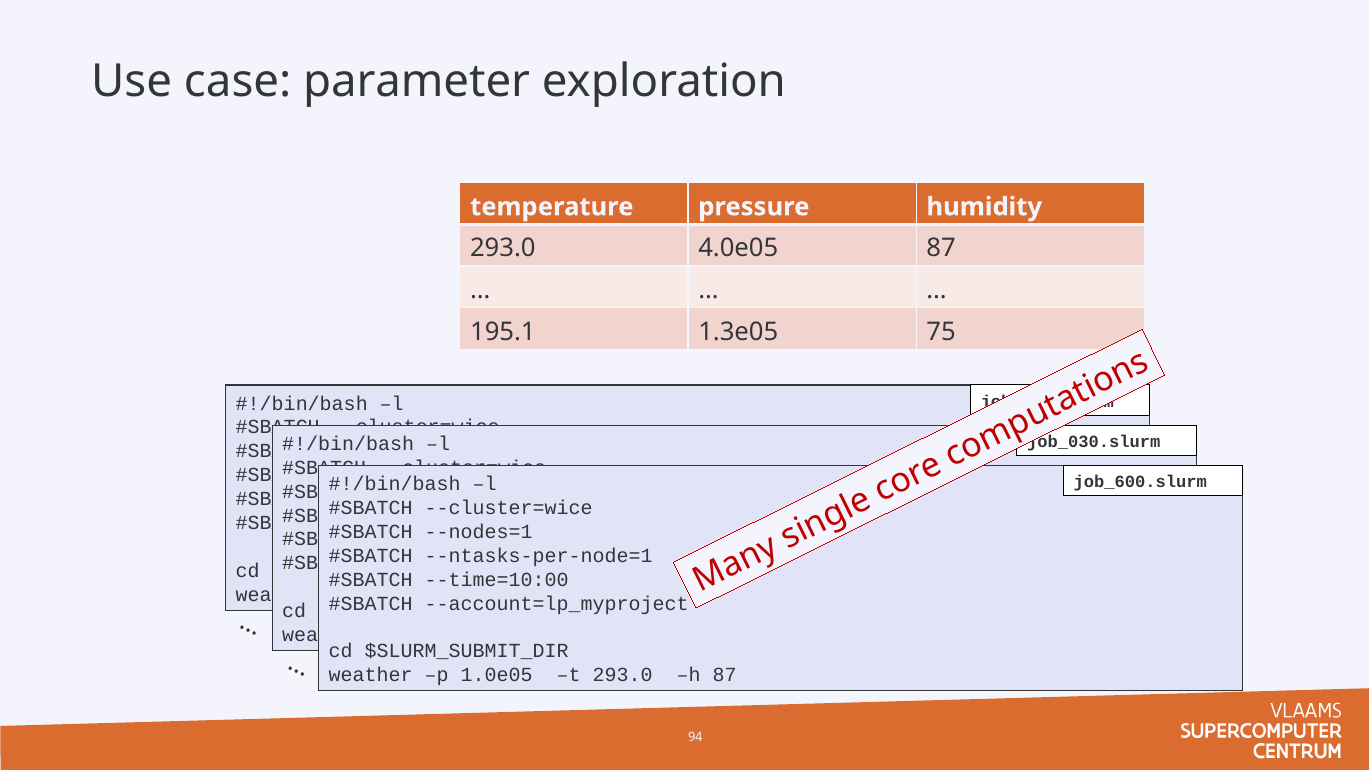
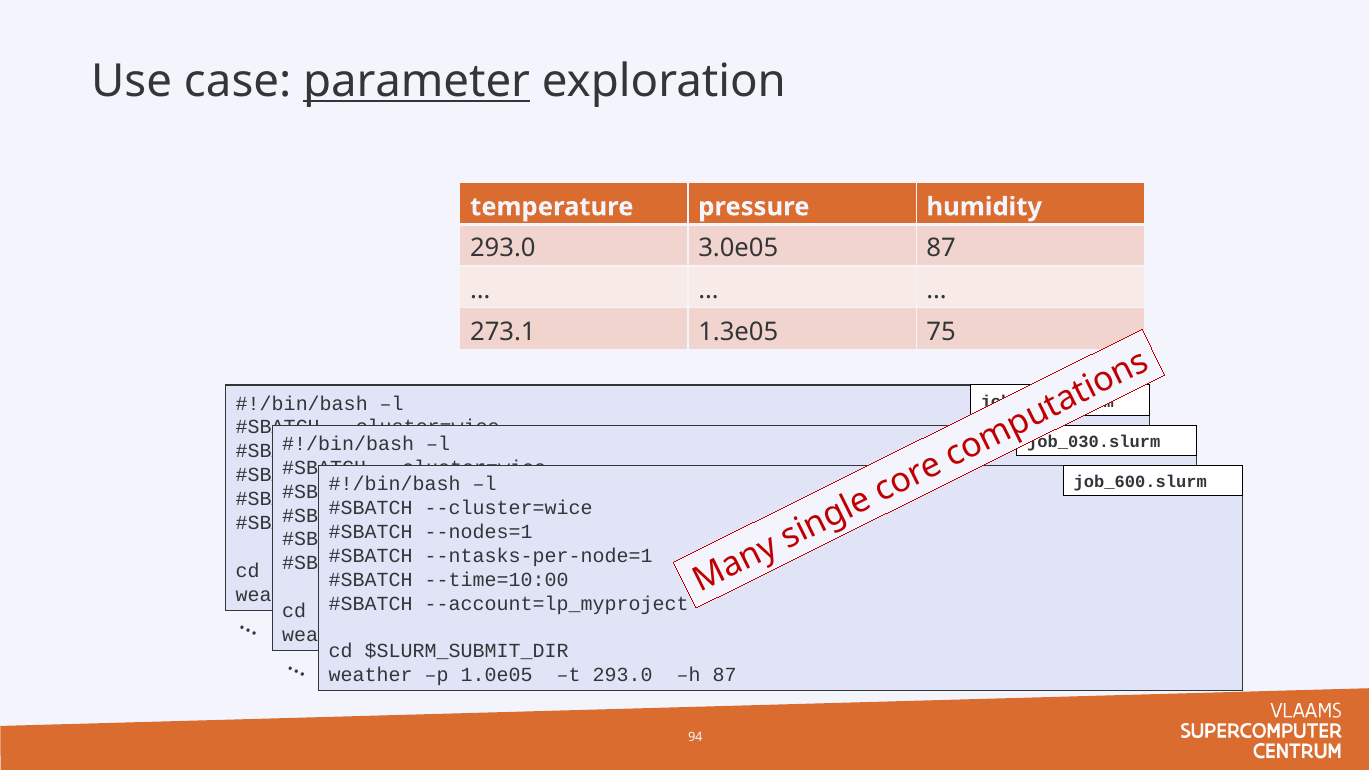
parameter underline: none -> present
4.0e05: 4.0e05 -> 3.0e05
195.1: 195.1 -> 273.1
